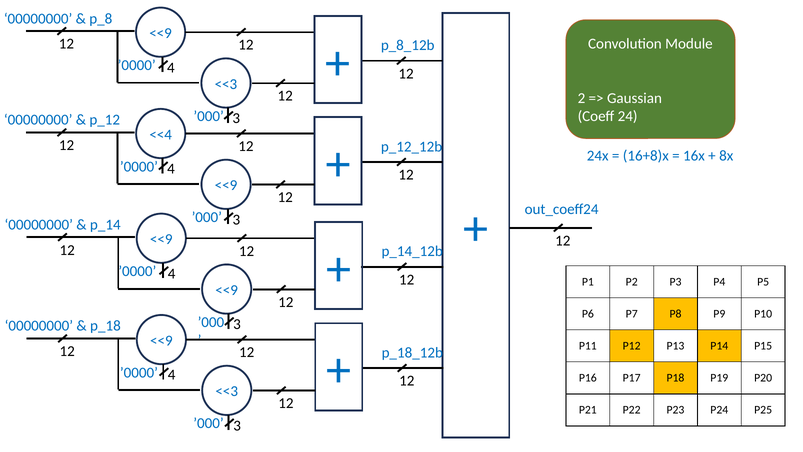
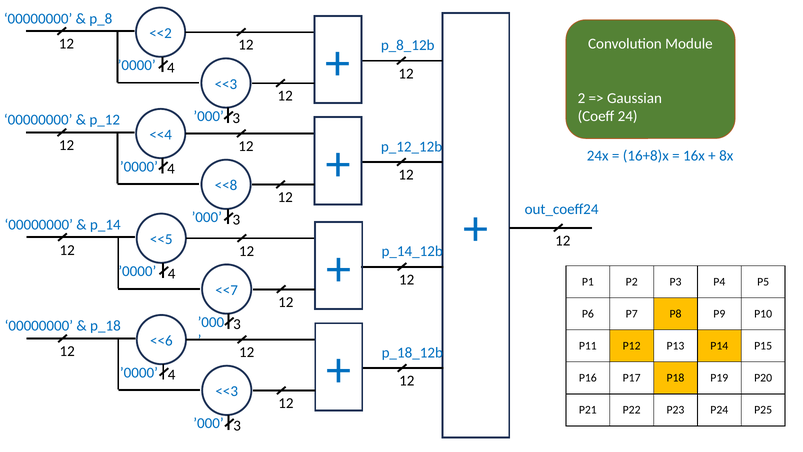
<<9 at (161, 33): <<9 -> <<2
<<9 at (226, 185): <<9 -> <<8
<<9 at (161, 239): <<9 -> <<5
<<9 at (227, 290): <<9 -> <<7
<<9 at (161, 340): <<9 -> <<6
